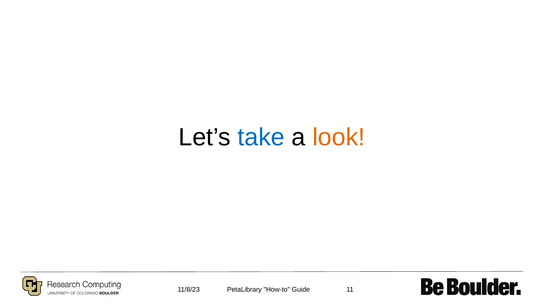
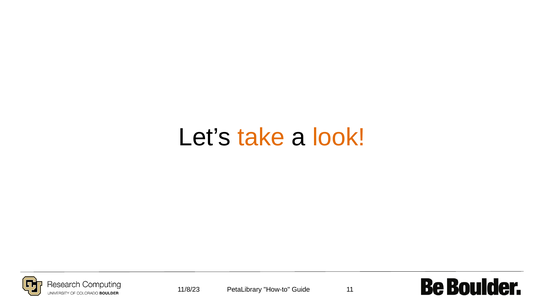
take colour: blue -> orange
